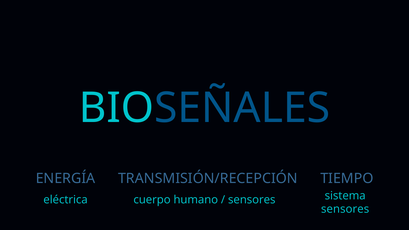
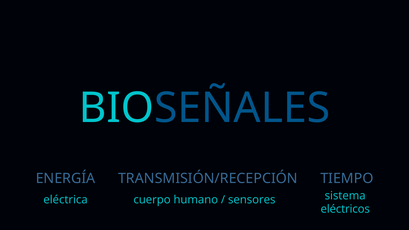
sensores at (345, 209): sensores -> eléctricos
